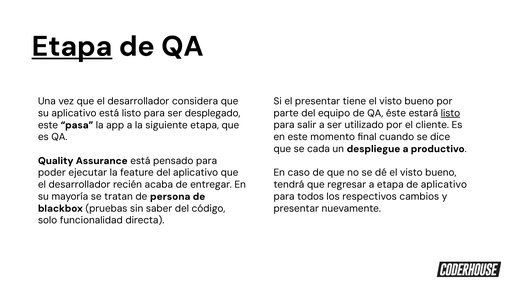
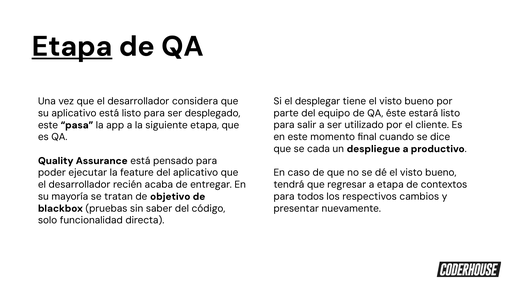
el presentar: presentar -> desplegar
listo at (450, 113) underline: present -> none
de aplicativo: aplicativo -> contextos
persona: persona -> objetivo
